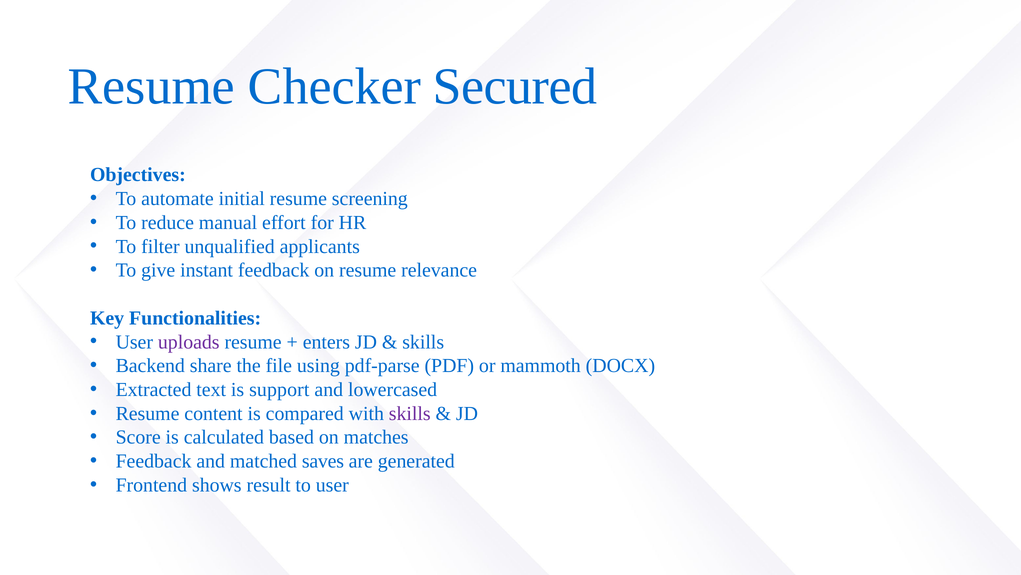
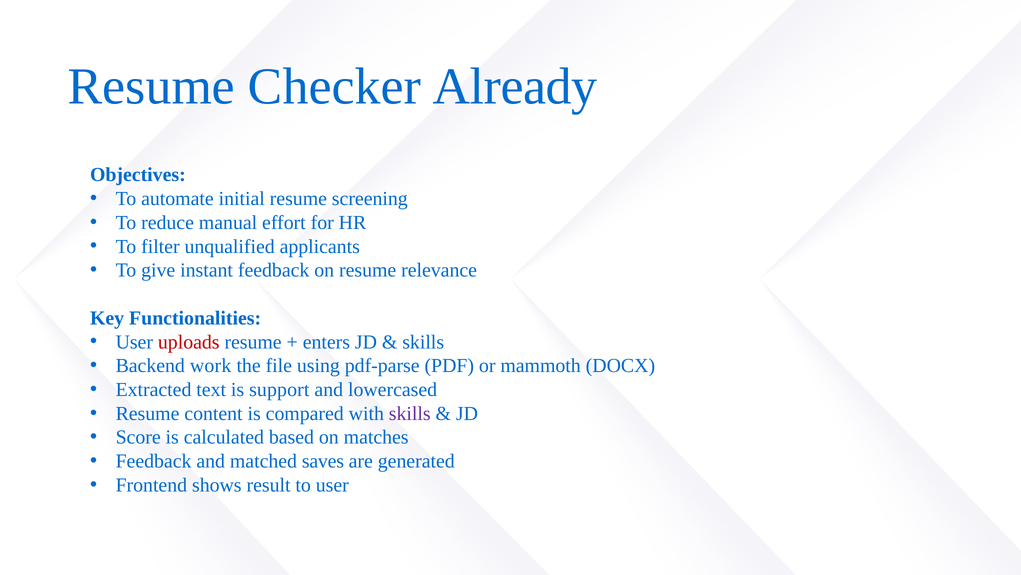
Secured: Secured -> Already
uploads colour: purple -> red
share: share -> work
